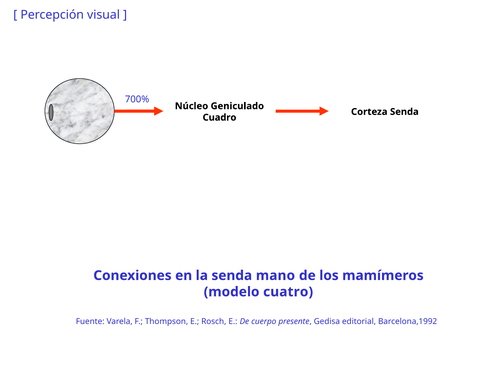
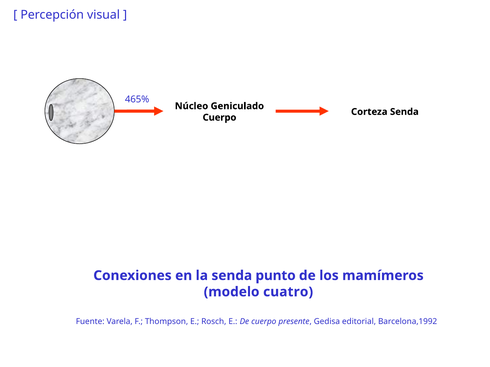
700%: 700% -> 465%
Cuadro at (219, 118): Cuadro -> Cuerpo
mano: mano -> punto
